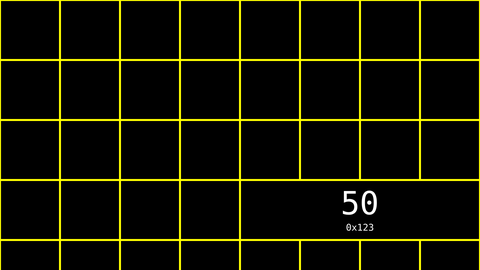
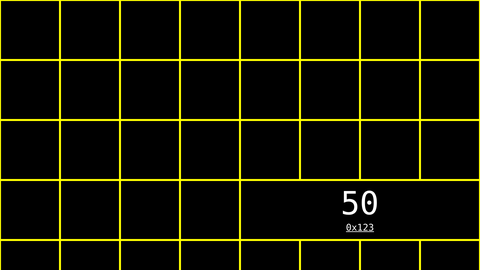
0x123 underline: none -> present
